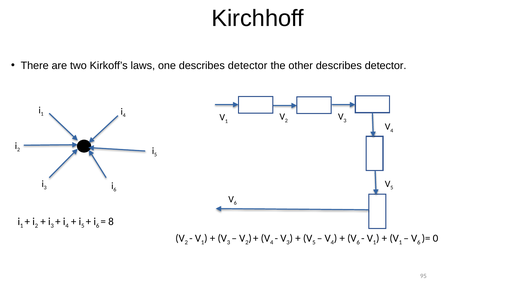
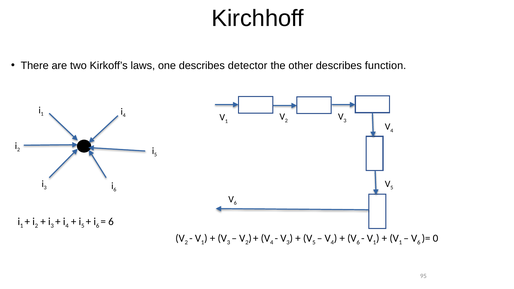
other describes detector: detector -> function
8 at (111, 222): 8 -> 6
